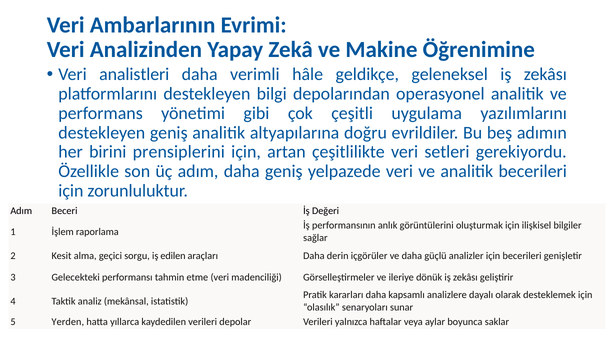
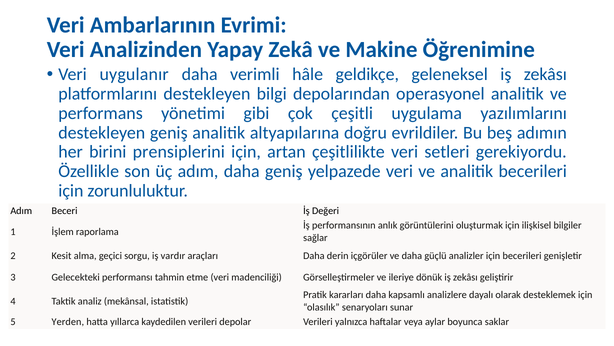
analistleri: analistleri -> uygulanır
edilen: edilen -> vardır
